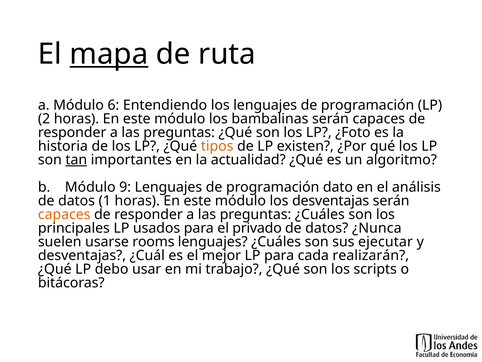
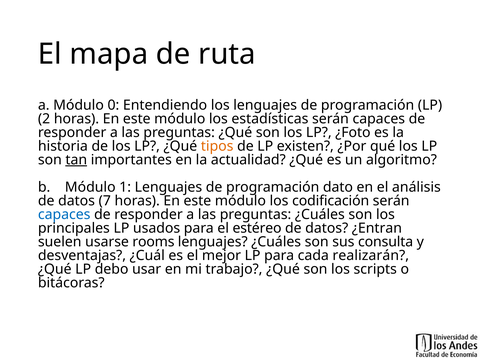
mapa underline: present -> none
6: 6 -> 0
bambalinas: bambalinas -> estadísticas
9: 9 -> 1
1: 1 -> 7
los desventajas: desventajas -> codificación
capaces at (64, 214) colour: orange -> blue
privado: privado -> estéreo
¿Nunca: ¿Nunca -> ¿Entran
ejecutar: ejecutar -> consulta
